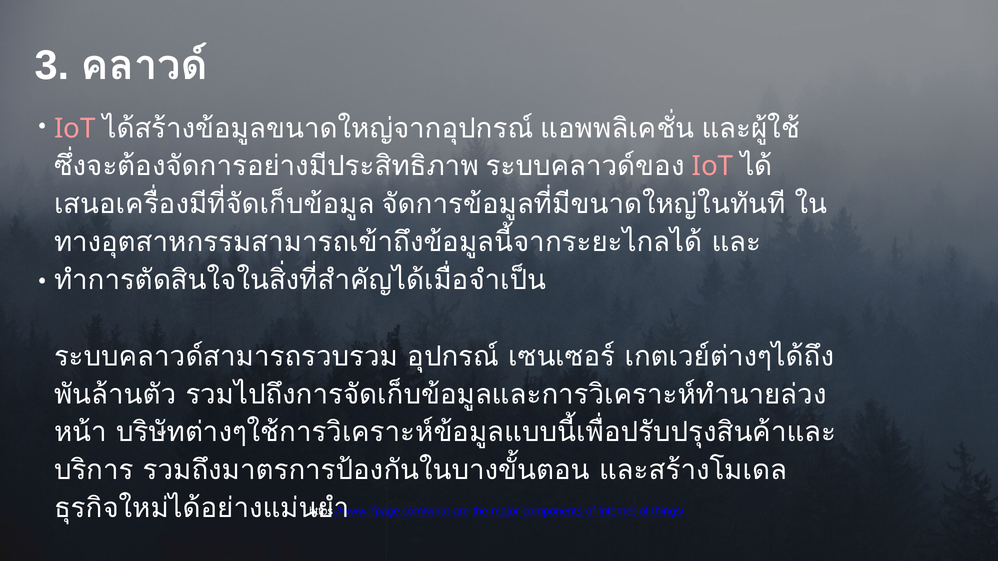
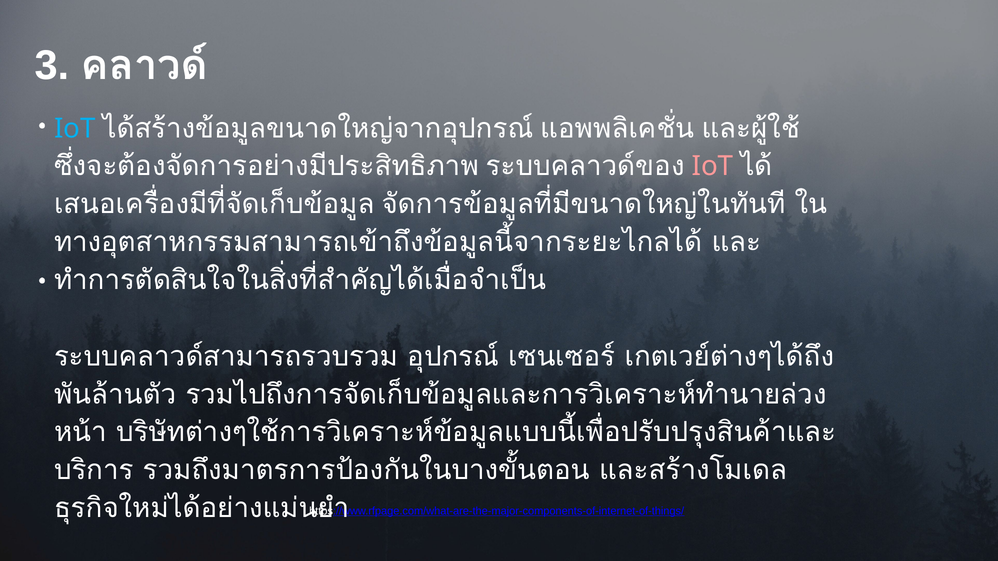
IoT at (75, 129) colour: pink -> light blue
